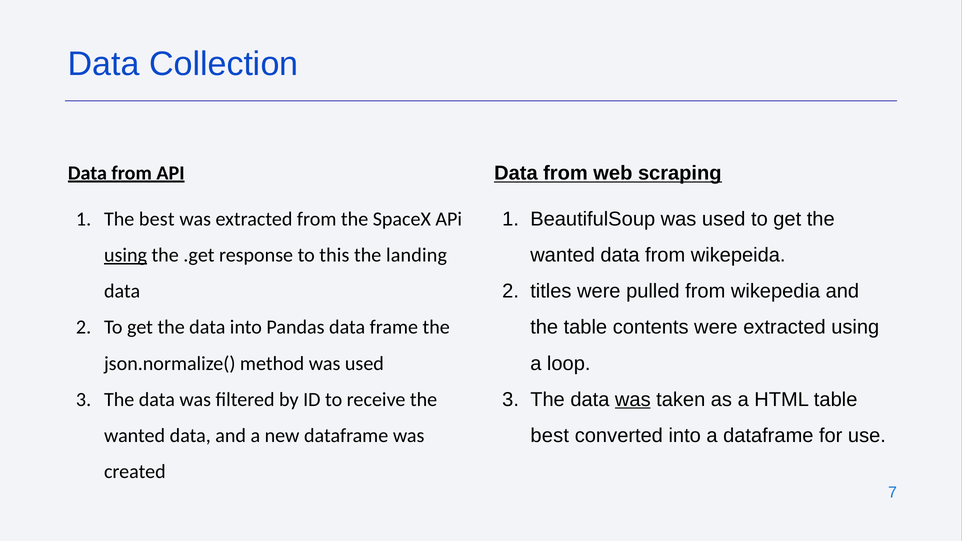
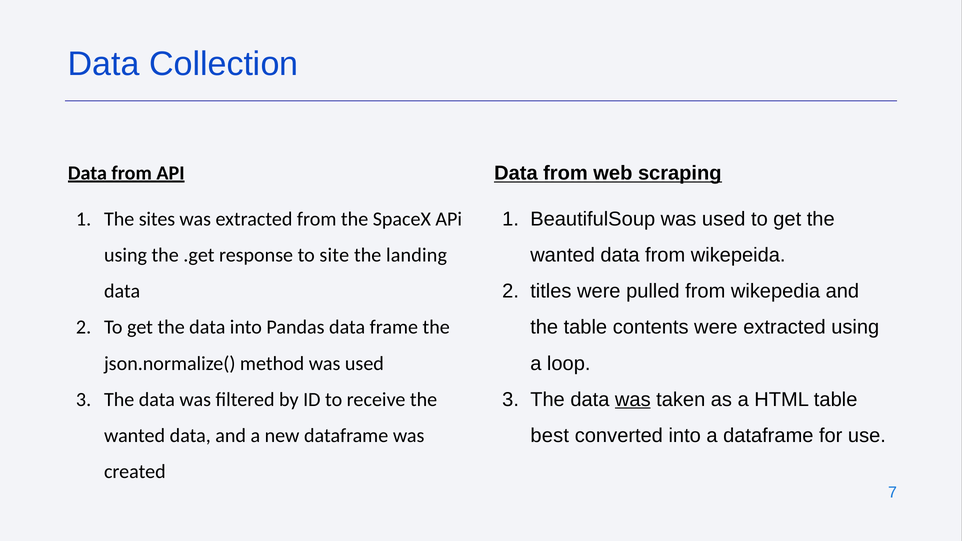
The best: best -> sites
using at (126, 255) underline: present -> none
this: this -> site
